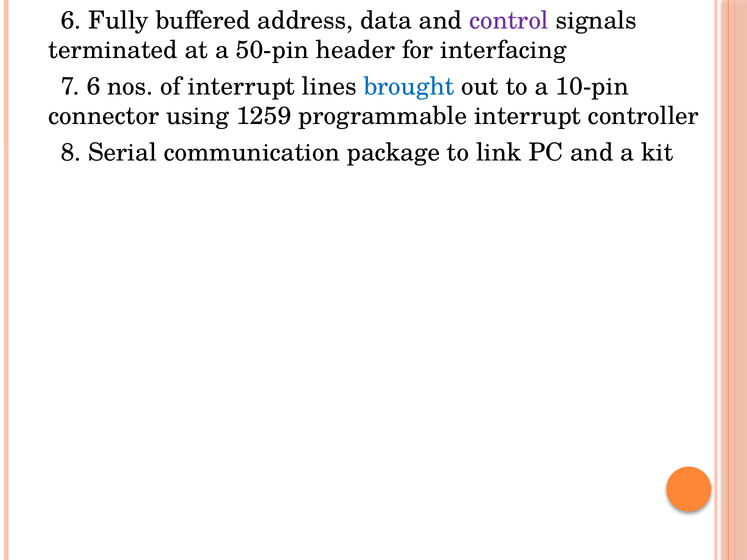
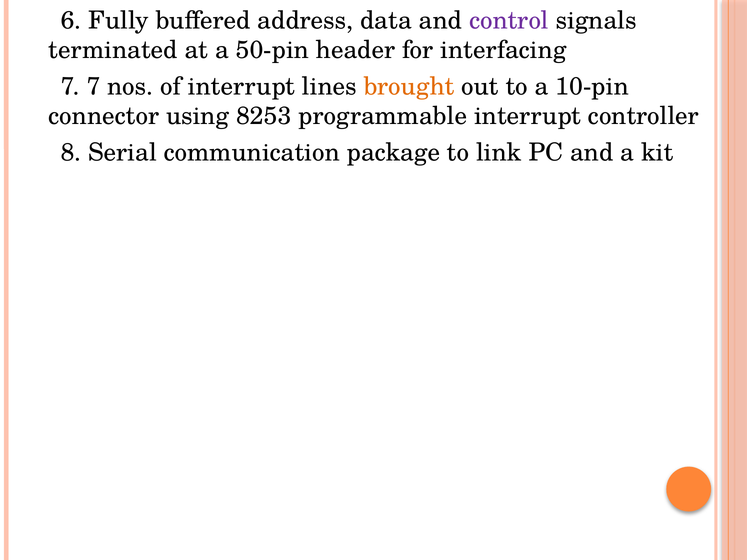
7 6: 6 -> 7
brought colour: blue -> orange
1259: 1259 -> 8253
